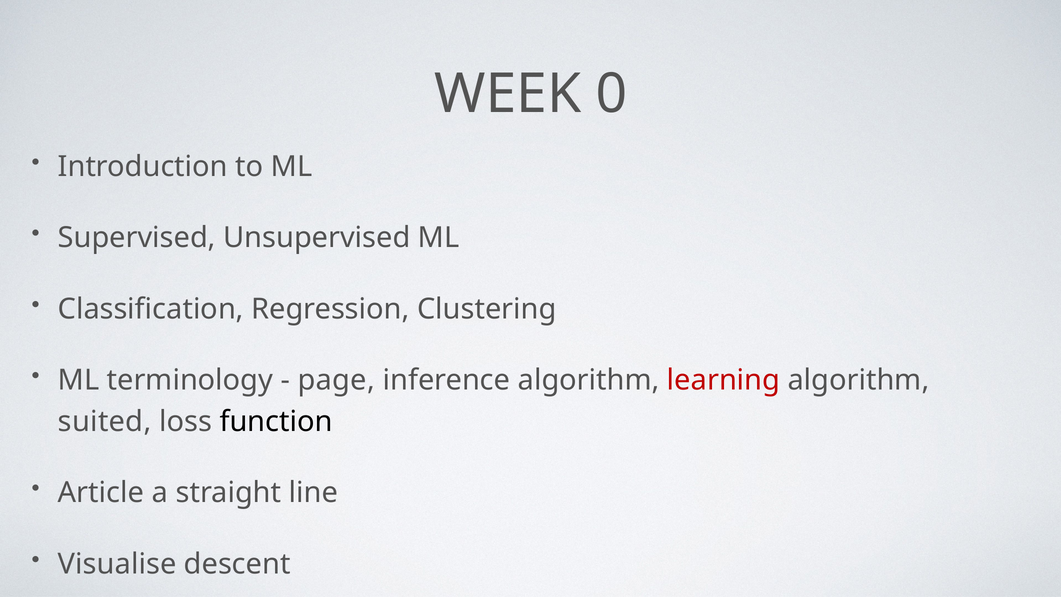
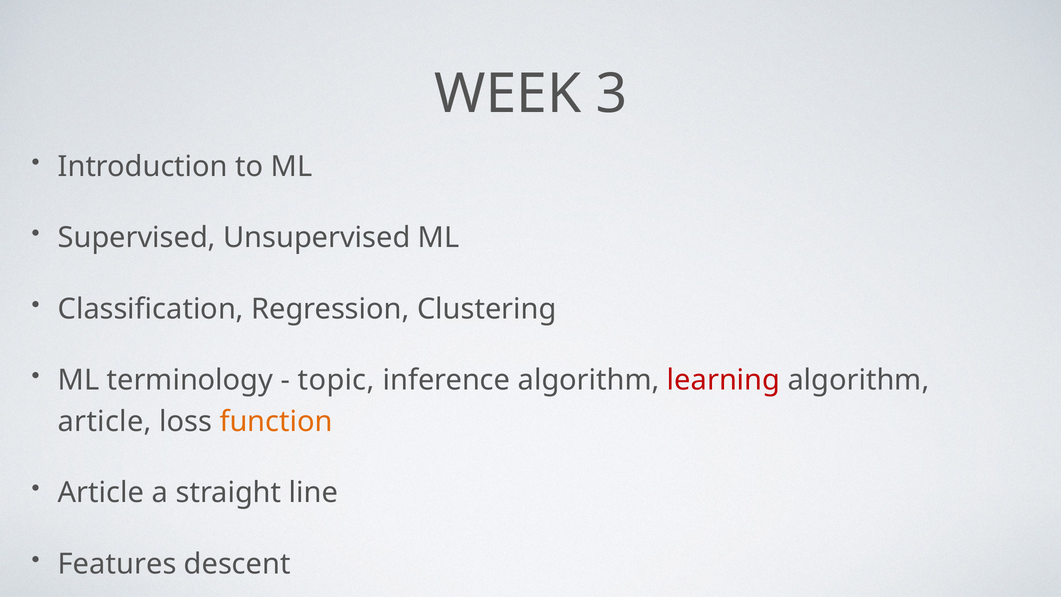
0: 0 -> 3
page: page -> topic
suited at (105, 422): suited -> article
function colour: black -> orange
Visualise: Visualise -> Features
